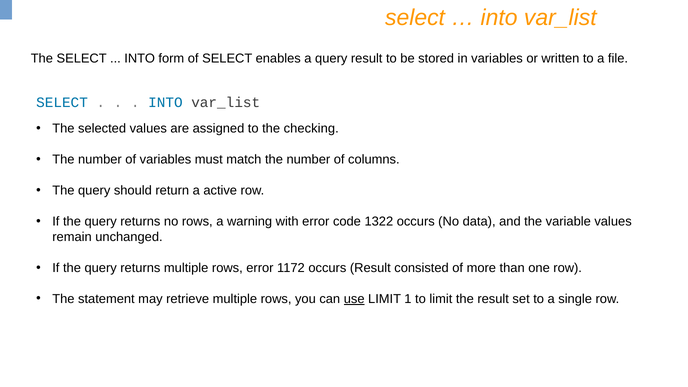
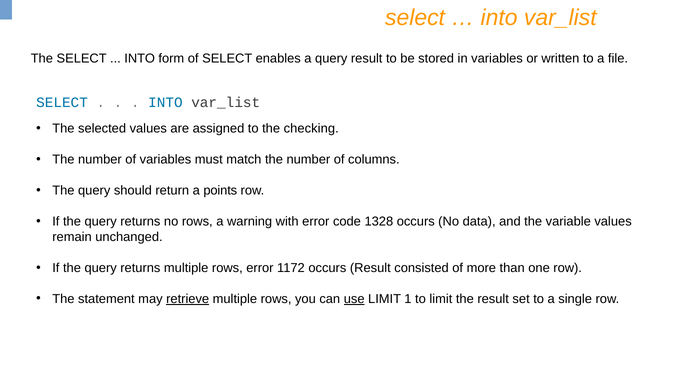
active: active -> points
1322: 1322 -> 1328
retrieve underline: none -> present
